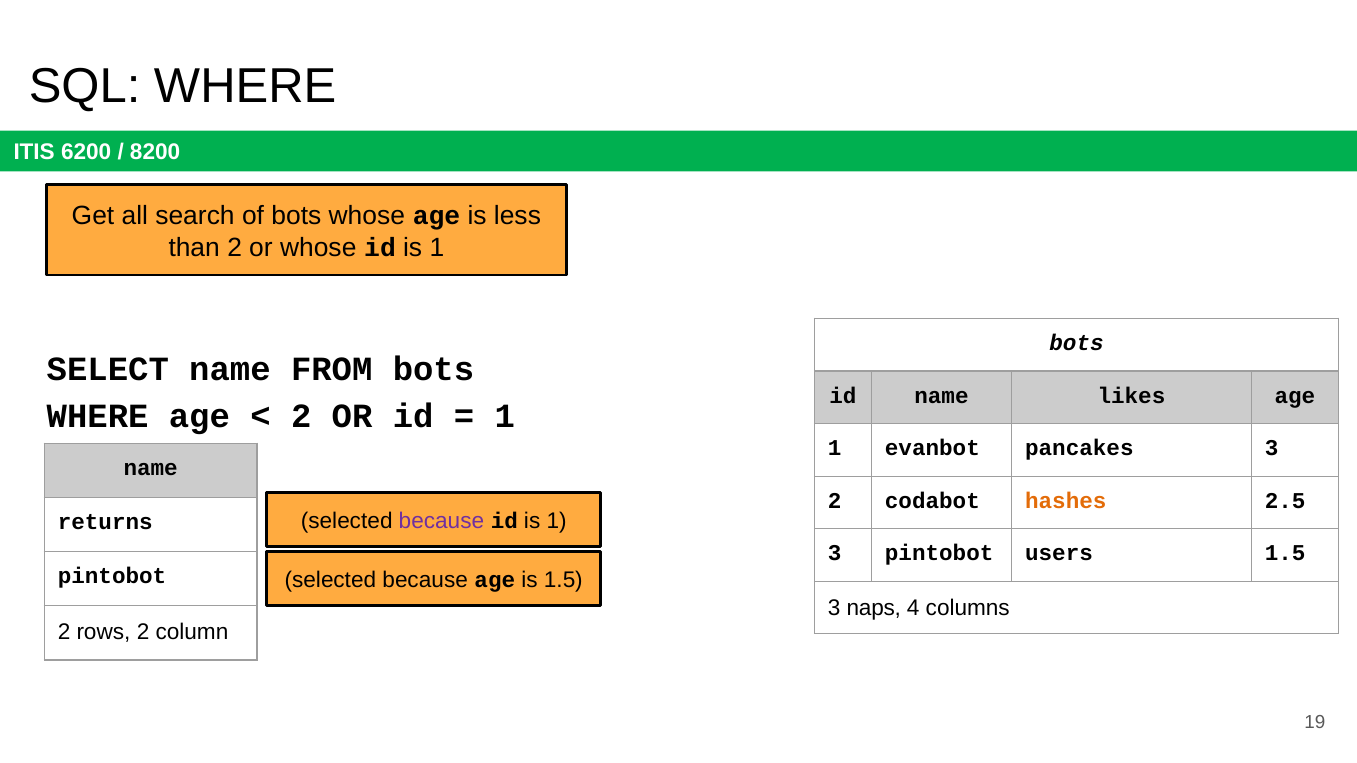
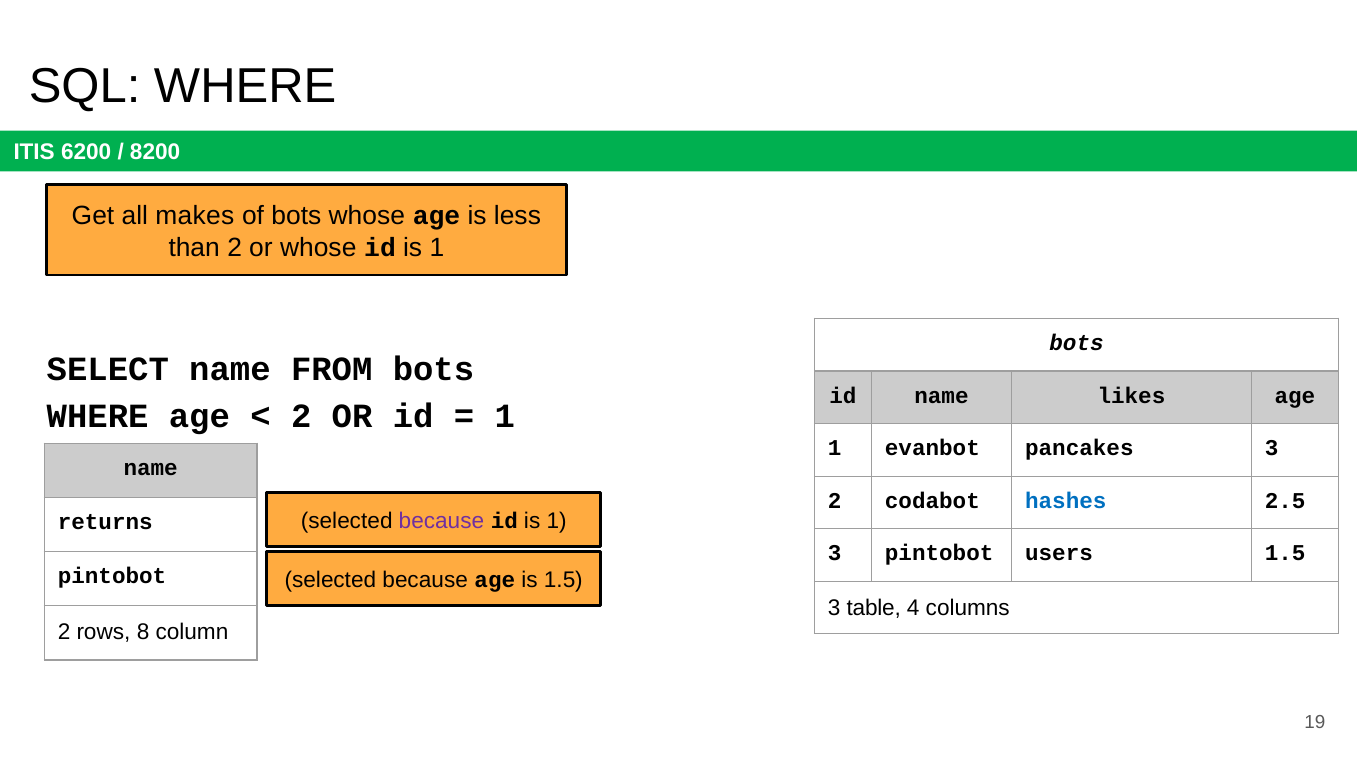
search: search -> makes
hashes colour: orange -> blue
naps: naps -> table
rows 2: 2 -> 8
